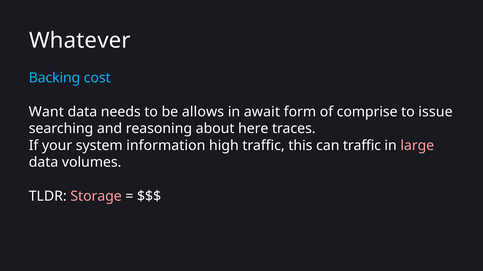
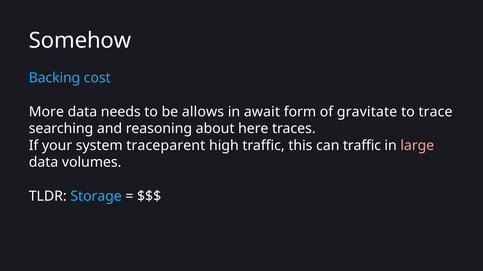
Whatever: Whatever -> Somehow
Want: Want -> More
comprise: comprise -> gravitate
issue: issue -> trace
information: information -> traceparent
Storage colour: pink -> light blue
